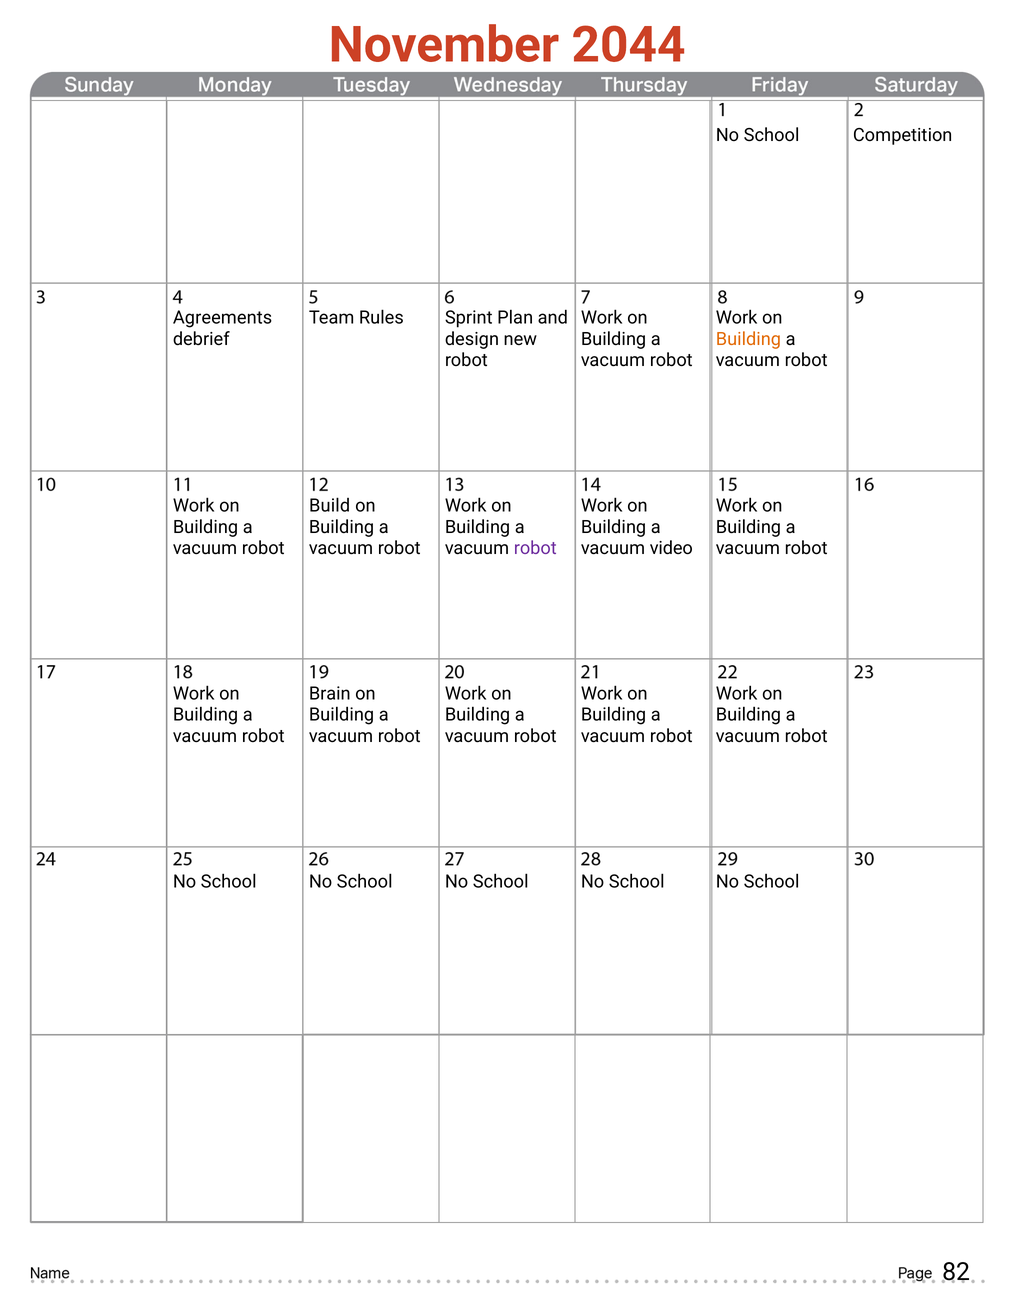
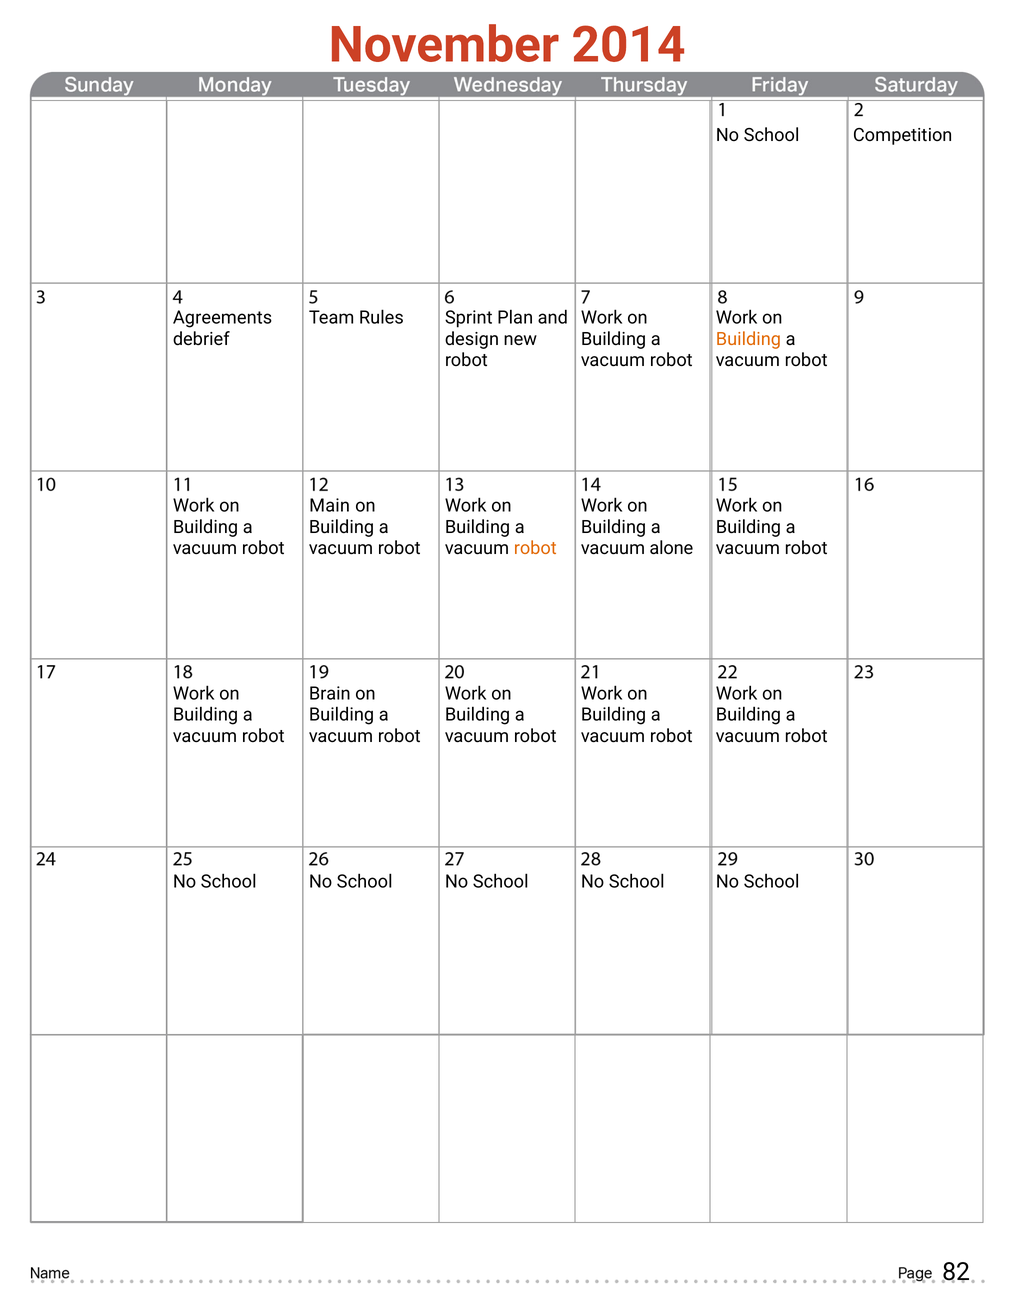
2044: 2044 -> 2014
Build: Build -> Main
robot at (535, 548) colour: purple -> orange
video: video -> alone
